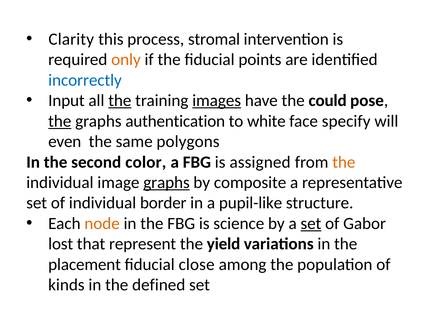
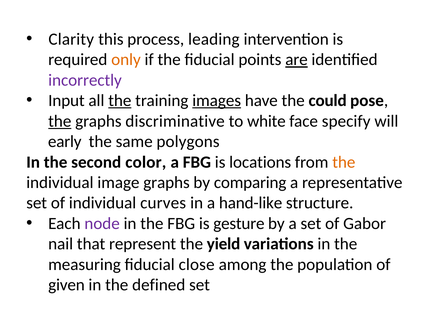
stromal: stromal -> leading
are underline: none -> present
incorrectly colour: blue -> purple
authentication: authentication -> discriminative
even: even -> early
assigned: assigned -> locations
graphs at (166, 183) underline: present -> none
composite: composite -> comparing
border: border -> curves
pupil-like: pupil-like -> hand-like
node colour: orange -> purple
science: science -> gesture
set at (311, 224) underline: present -> none
lost: lost -> nail
placement: placement -> measuring
kinds: kinds -> given
